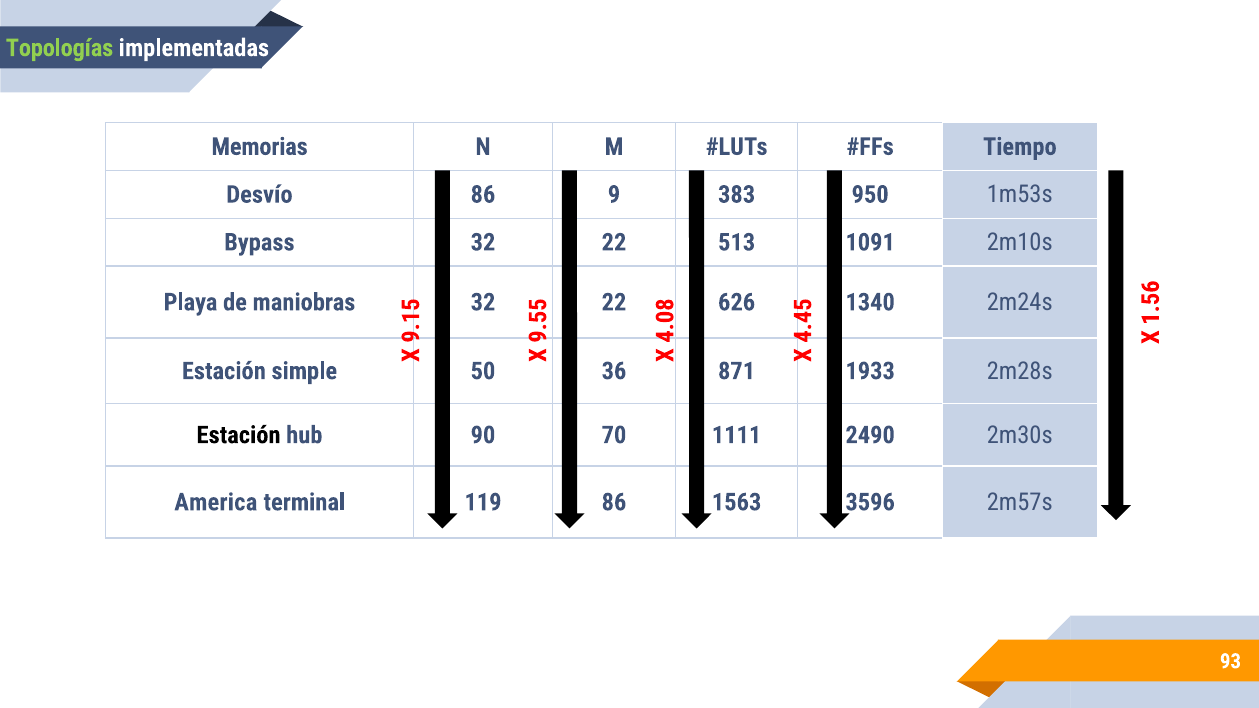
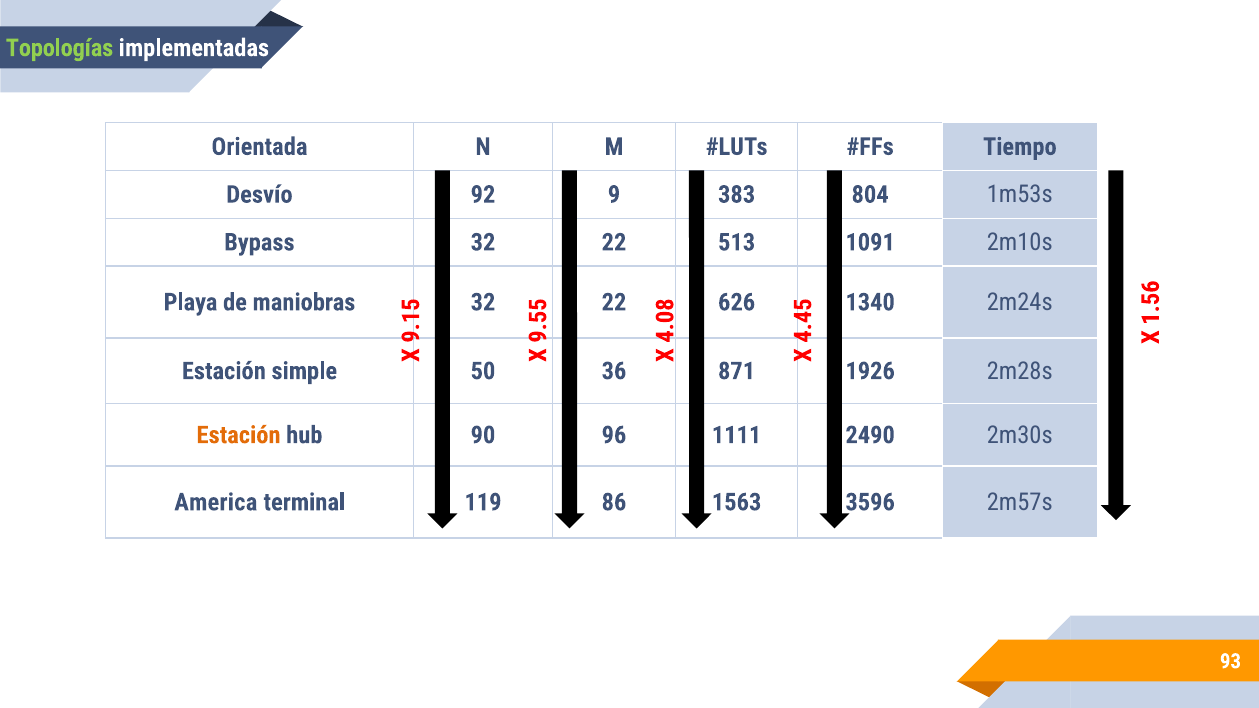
Memorias: Memorias -> Orientada
Desvío 86: 86 -> 92
950: 950 -> 804
1933: 1933 -> 1926
Estación at (239, 435) colour: black -> orange
70: 70 -> 96
